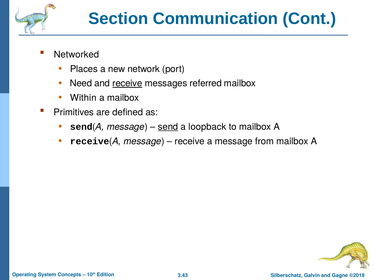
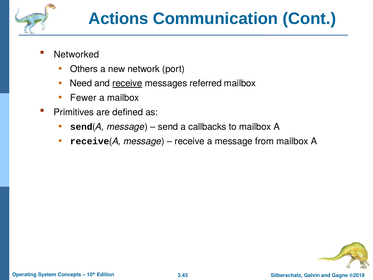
Section: Section -> Actions
Places: Places -> Others
Within: Within -> Fewer
send underline: present -> none
loopback: loopback -> callbacks
